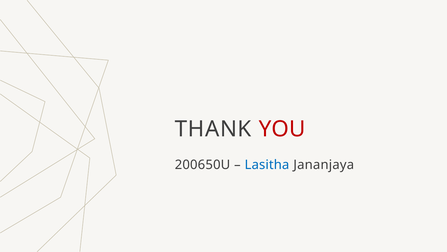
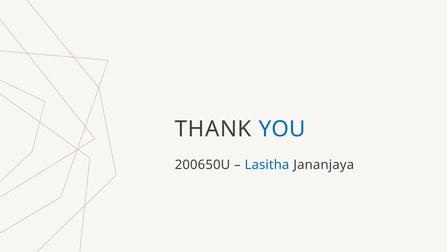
YOU colour: red -> blue
